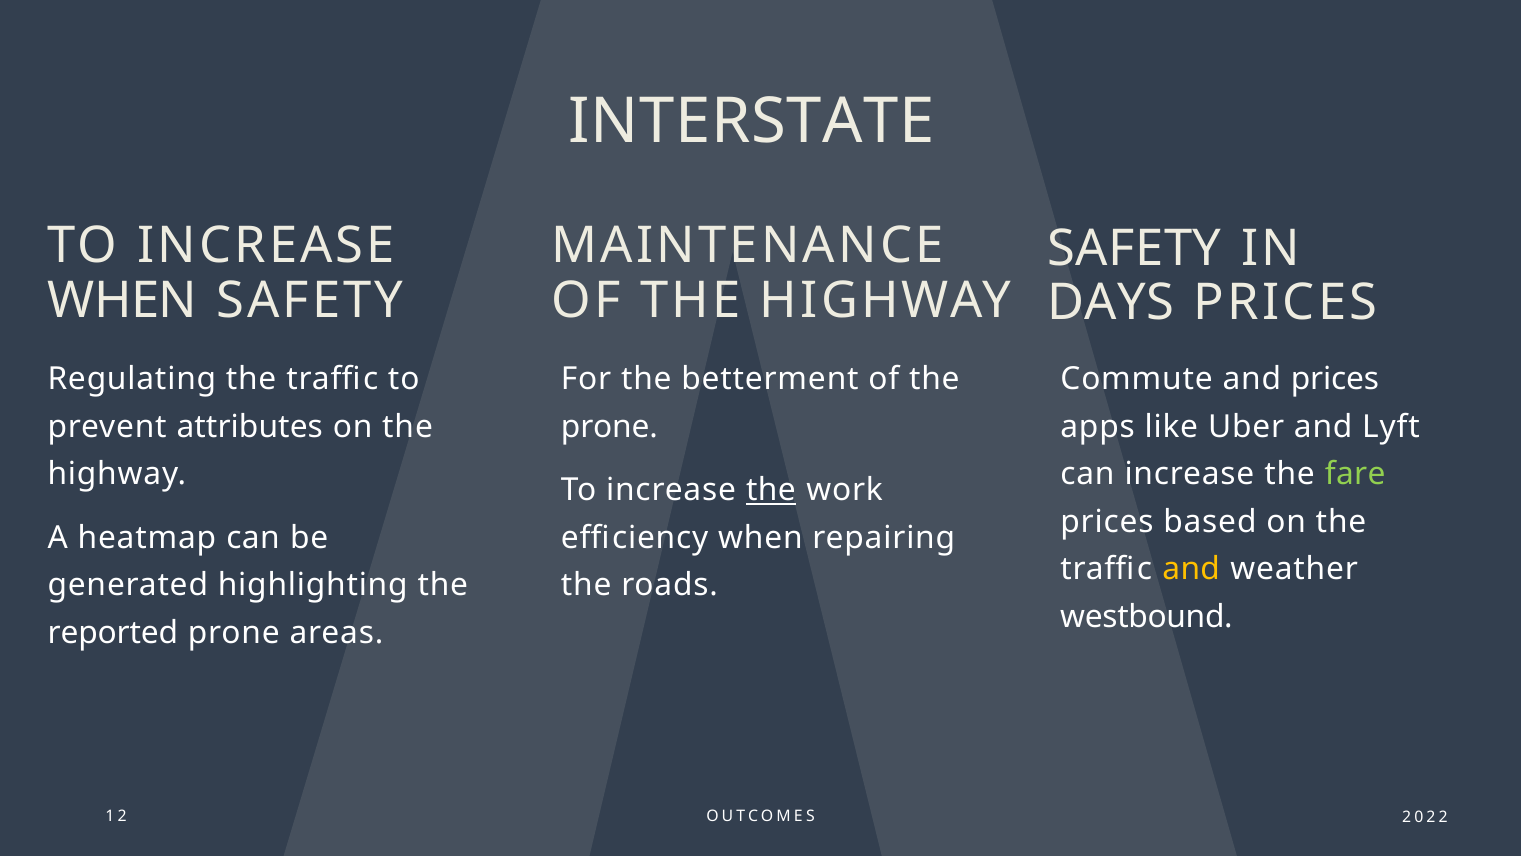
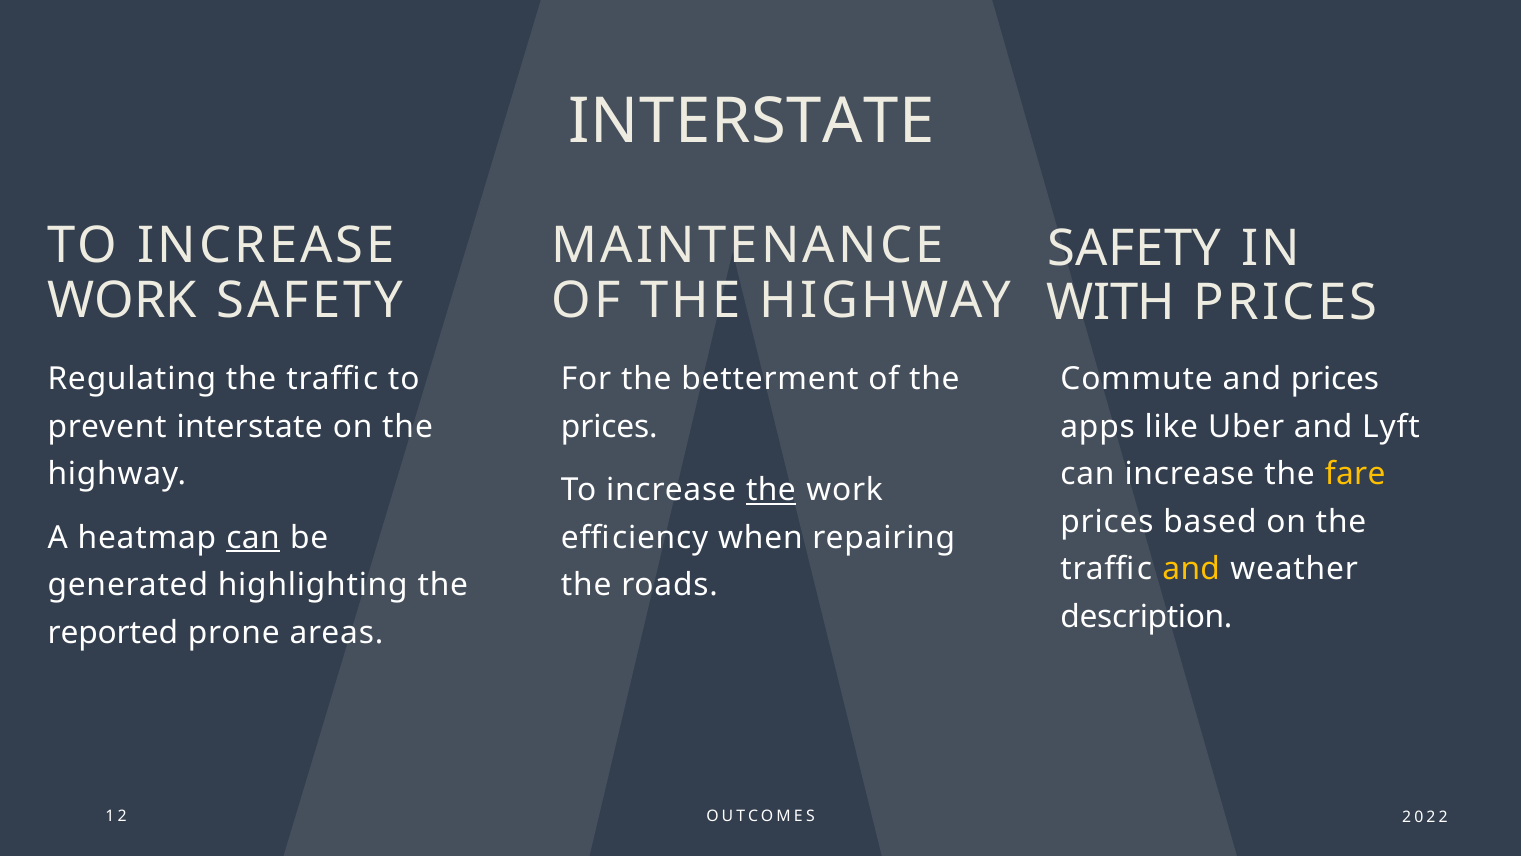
WHEN at (122, 301): WHEN -> WORK
DAYS: DAYS -> WITH
prevent attributes: attributes -> interstate
prone at (609, 427): prone -> prices
fare colour: light green -> yellow
can at (253, 537) underline: none -> present
westbound: westbound -> description
